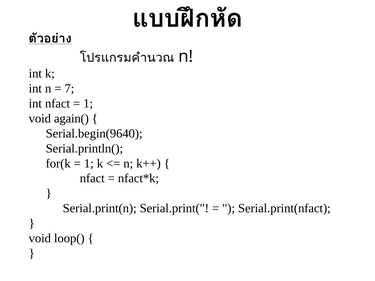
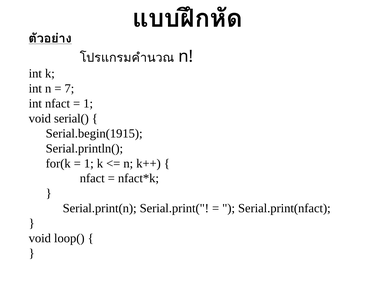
again(: again( -> serial(
Serial.begin(9640: Serial.begin(9640 -> Serial.begin(1915
